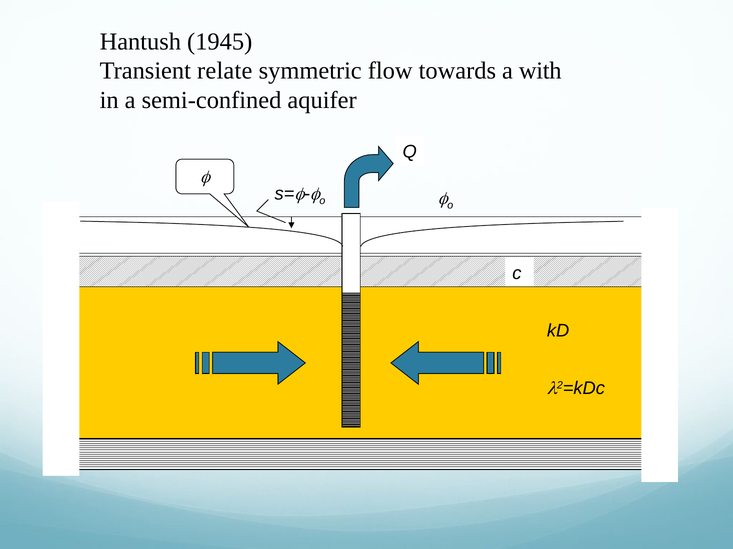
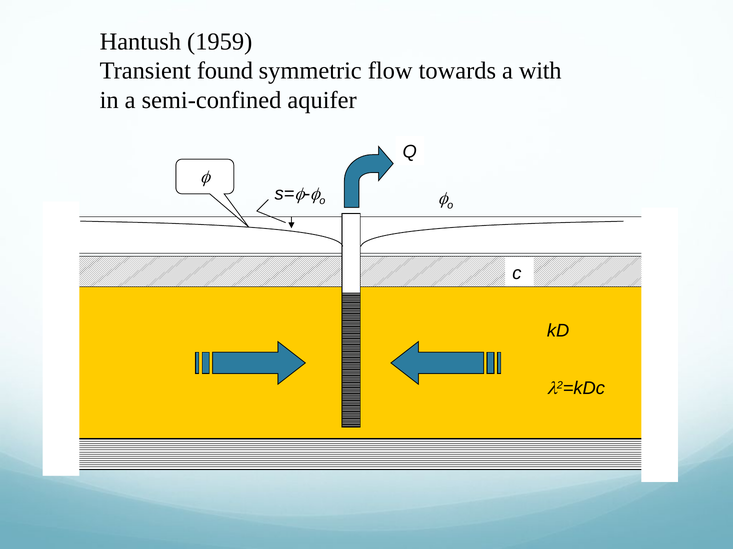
1945: 1945 -> 1959
relate: relate -> found
